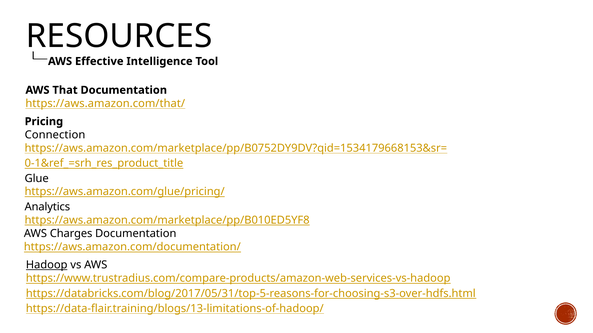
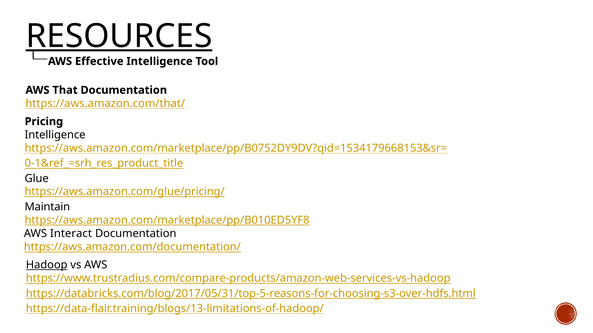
RESOURCES underline: none -> present
Connection at (55, 135): Connection -> Intelligence
Analytics: Analytics -> Maintain
Charges: Charges -> Interact
